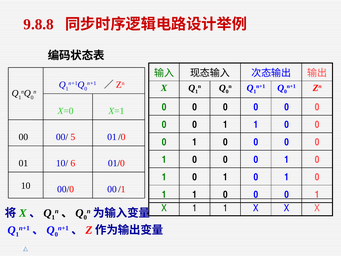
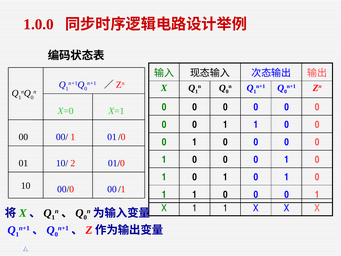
9.8.8: 9.8.8 -> 1.0.0
00/ 5: 5 -> 1
6: 6 -> 2
